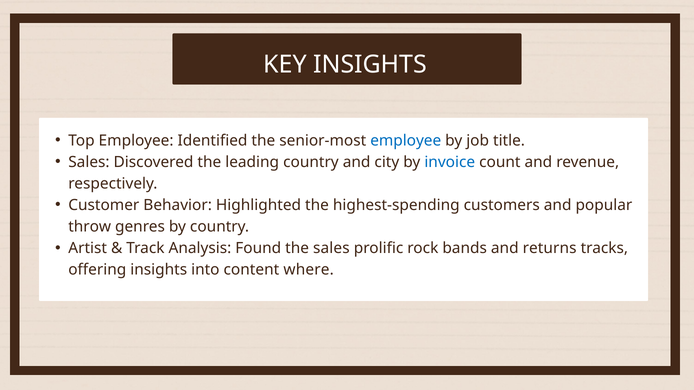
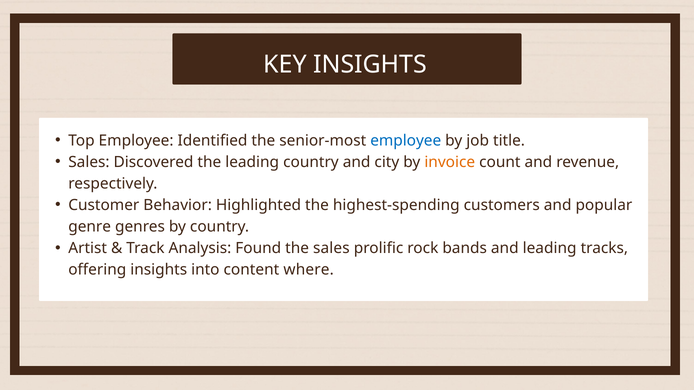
invoice colour: blue -> orange
throw: throw -> genre
and returns: returns -> leading
